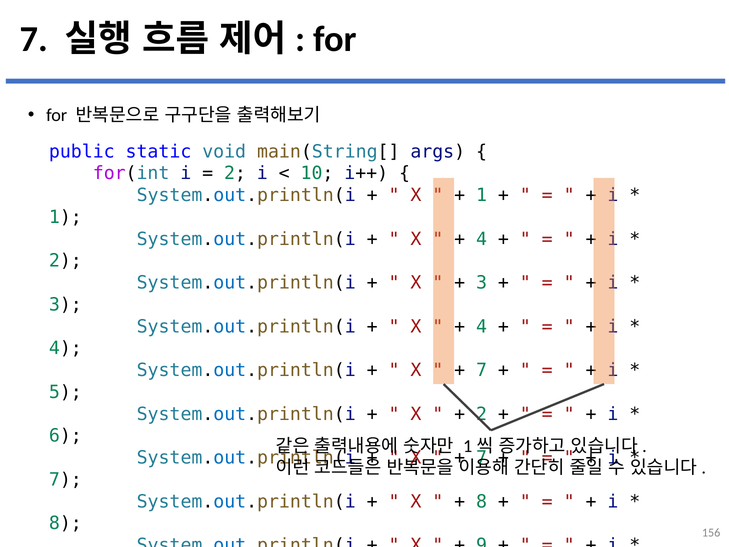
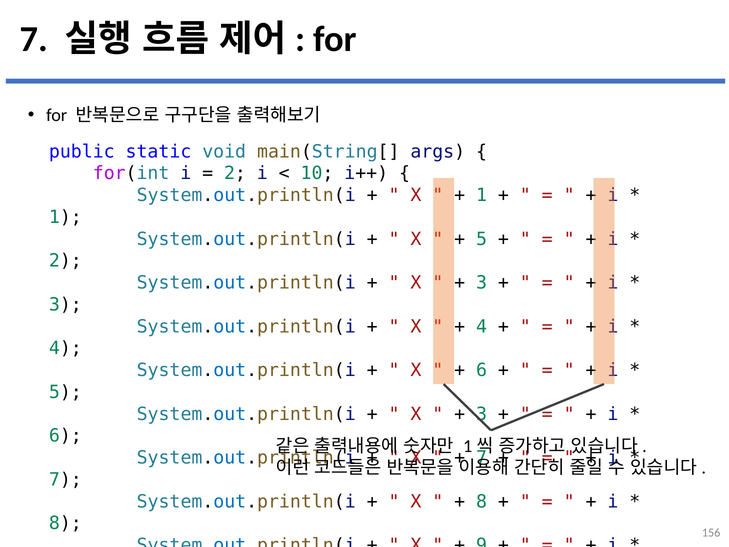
4 at (482, 239): 4 -> 5
7 at (482, 370): 7 -> 6
2 at (482, 414): 2 -> 3
